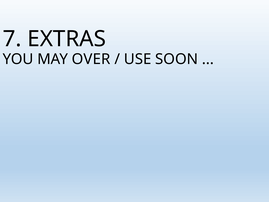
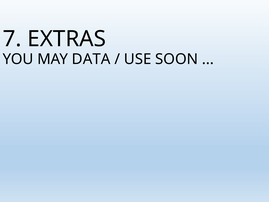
OVER: OVER -> DATA
